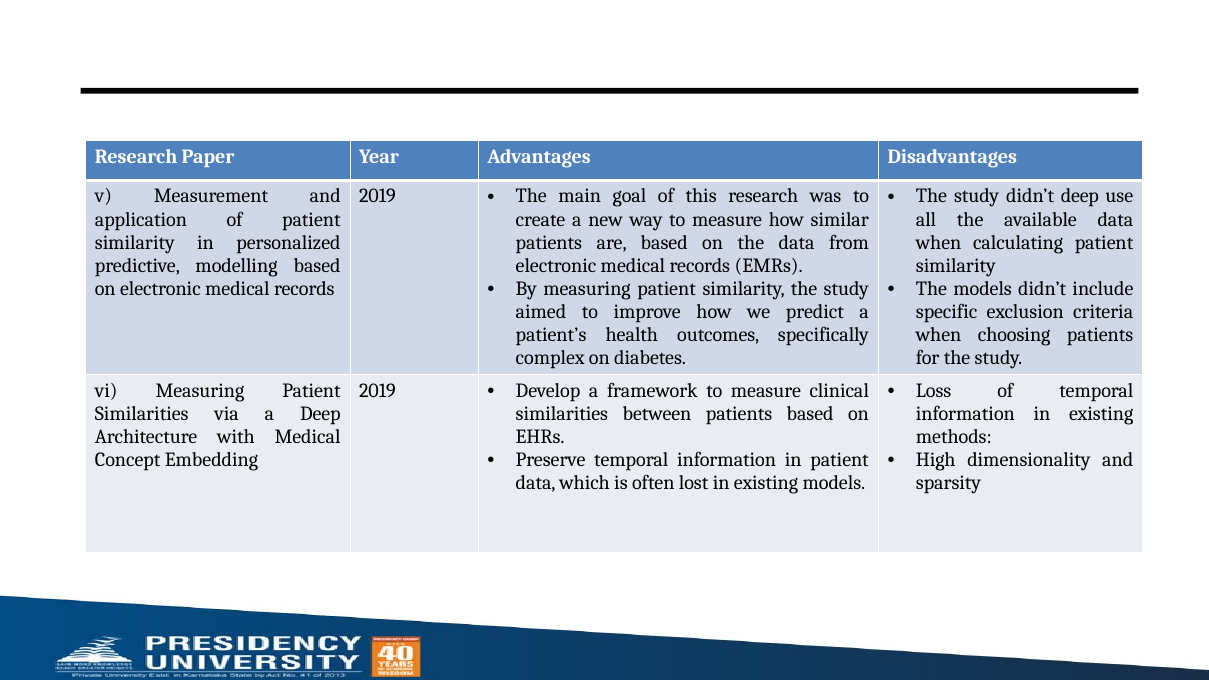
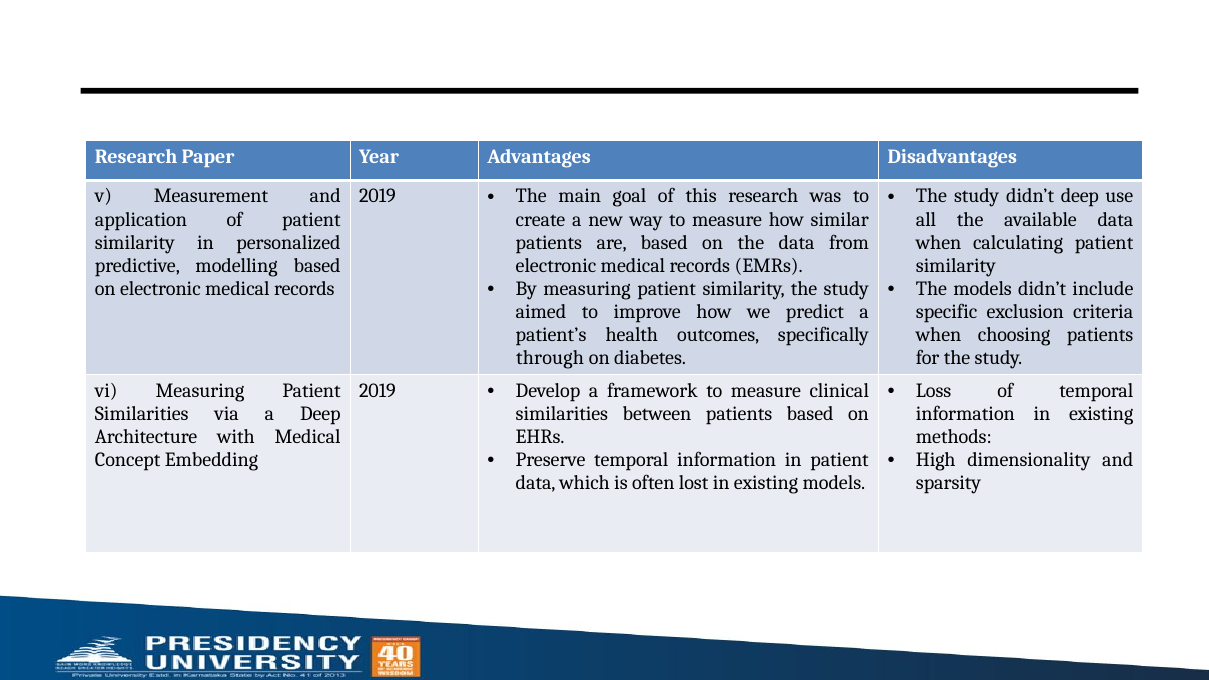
complex: complex -> through
